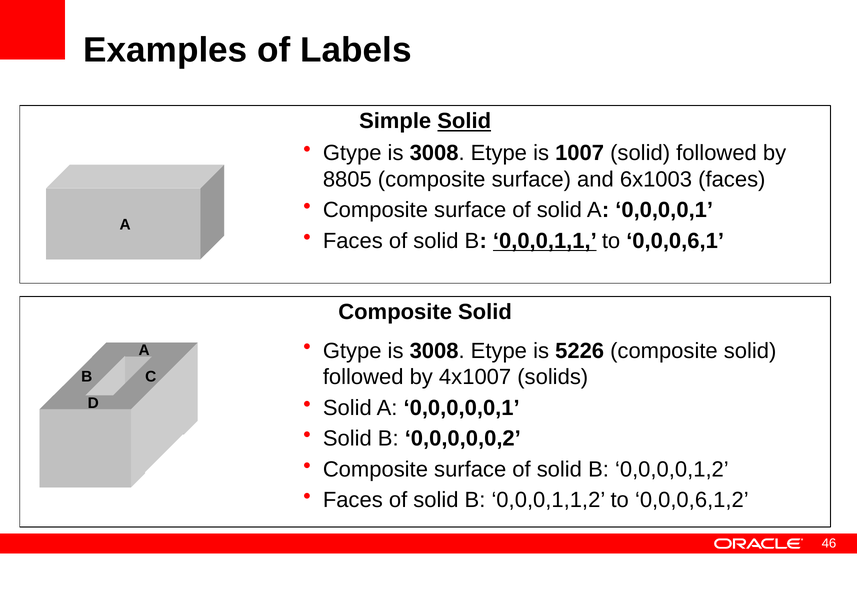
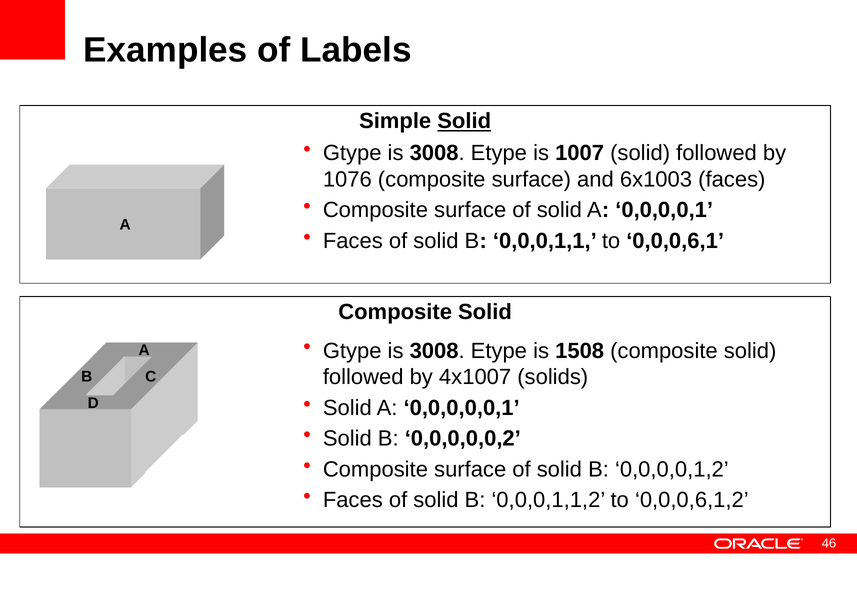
8805: 8805 -> 1076
0,0,0,1,1 underline: present -> none
5226: 5226 -> 1508
